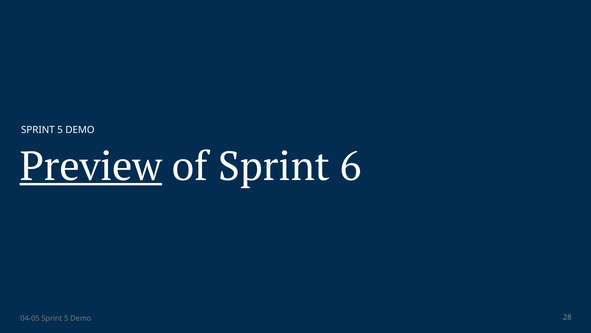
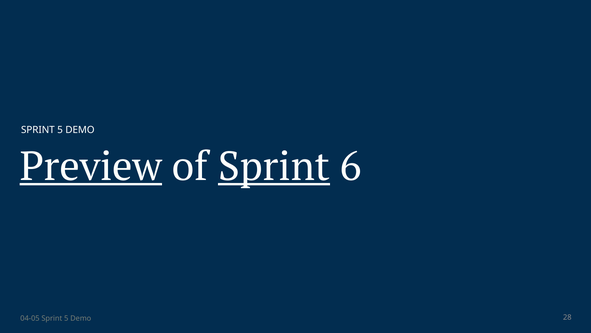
Sprint at (274, 166) underline: none -> present
